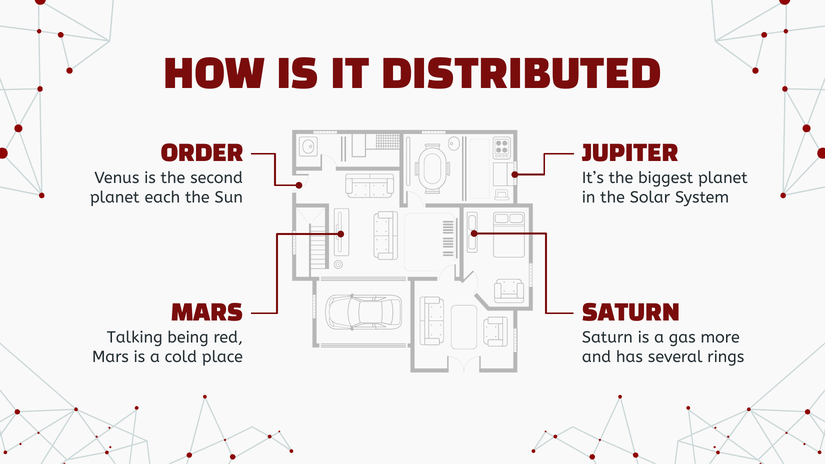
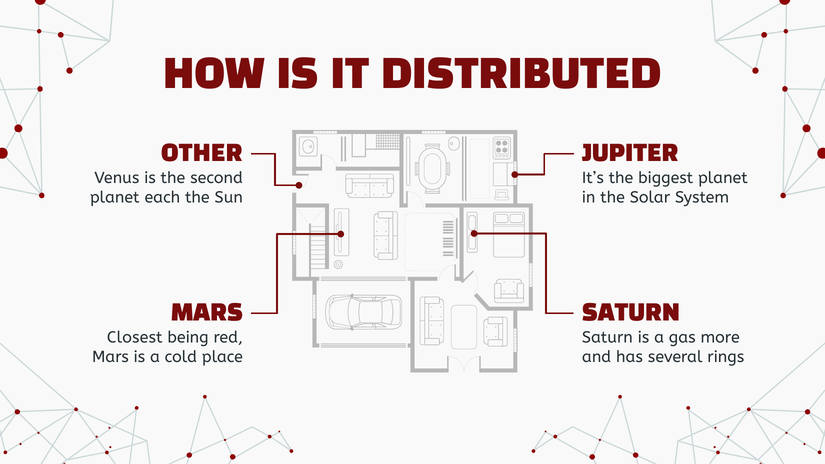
ORDER: ORDER -> OTHER
Talking: Talking -> Closest
